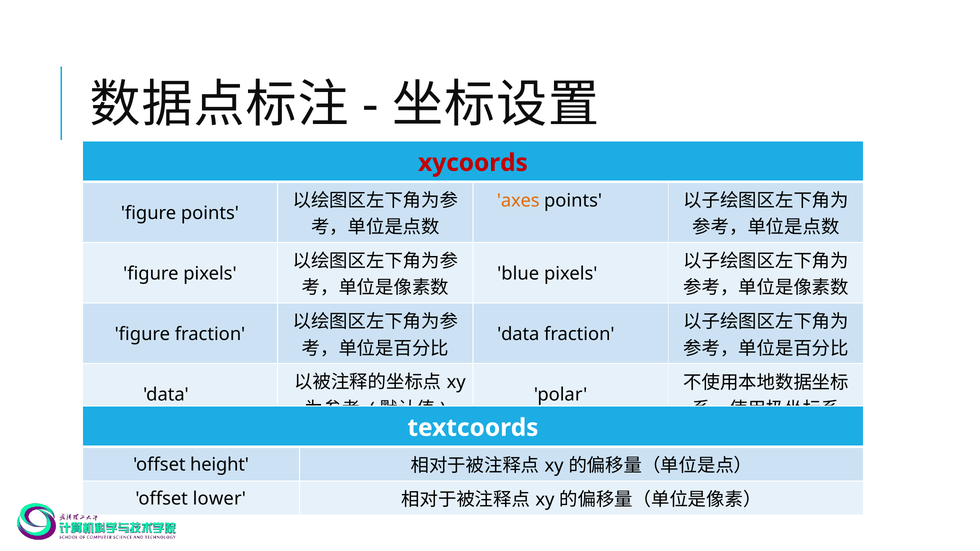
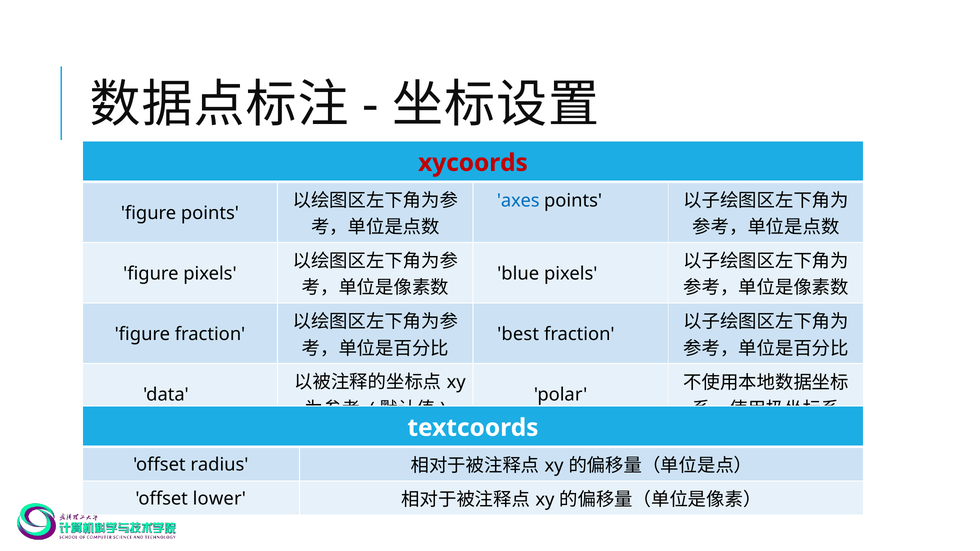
axes colour: orange -> blue
data at (518, 334): data -> best
height: height -> radius
